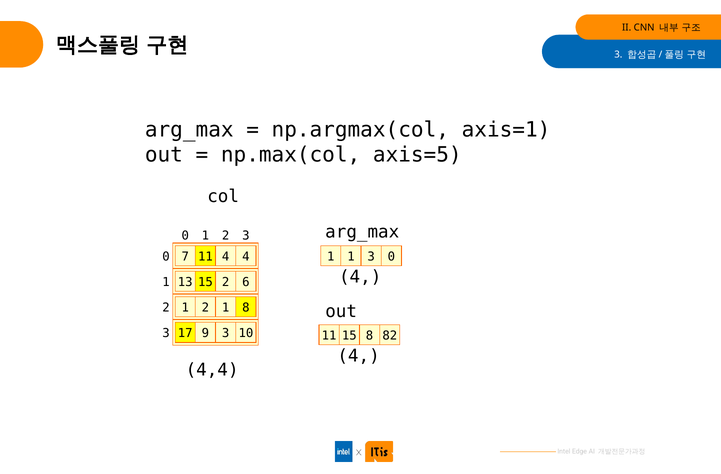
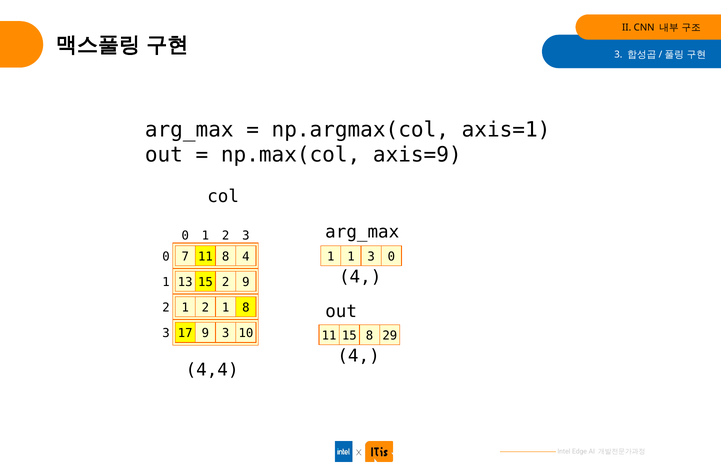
axis=5: axis=5 -> axis=9
11 4: 4 -> 8
2 6: 6 -> 9
82: 82 -> 29
